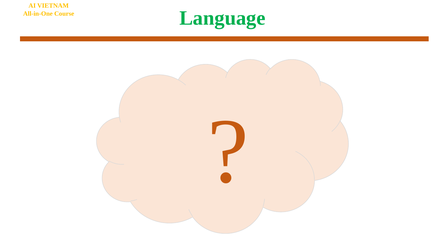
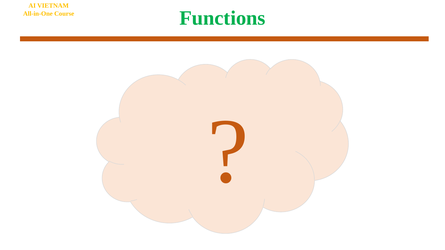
Language: Language -> Functions
